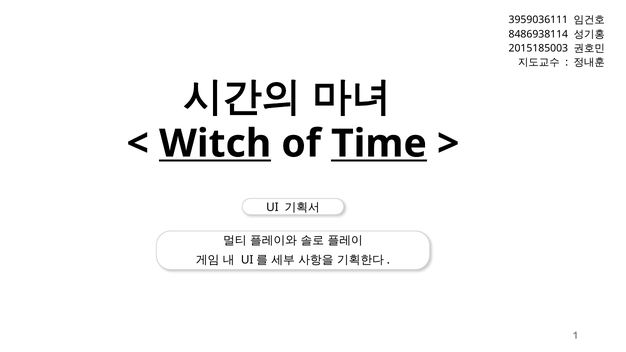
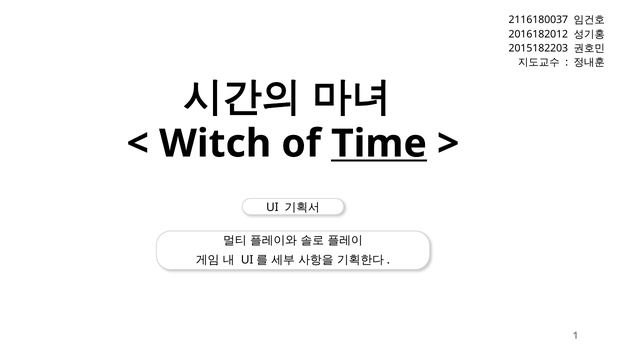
3959036111: 3959036111 -> 2116180037
8486938114: 8486938114 -> 2016182012
2015185003: 2015185003 -> 2015182203
Witch underline: present -> none
